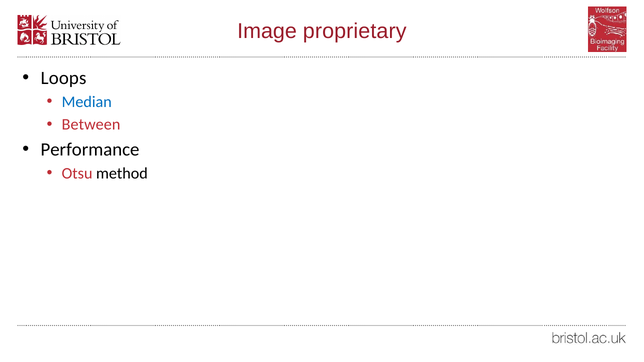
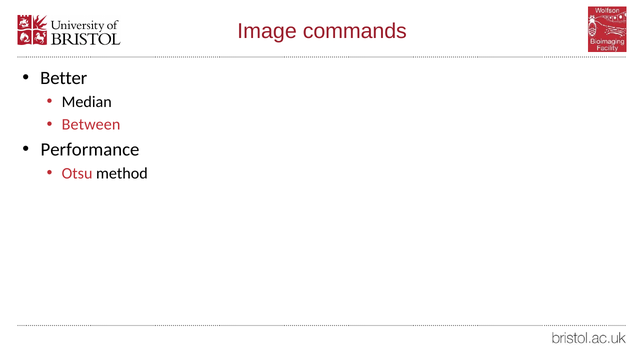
proprietary: proprietary -> commands
Loops: Loops -> Better
Median colour: blue -> black
